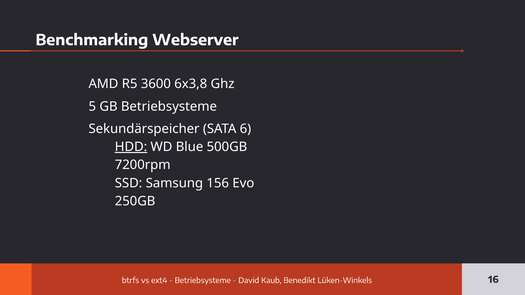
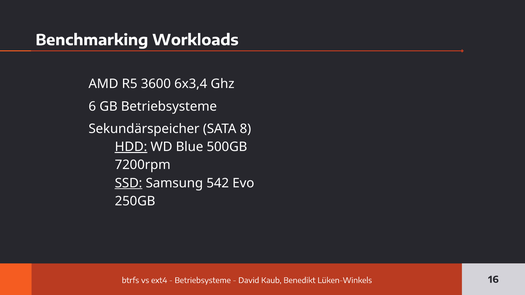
Webserver: Webserver -> Workloads
6x3,8: 6x3,8 -> 6x3,4
5: 5 -> 6
6: 6 -> 8
SSD underline: none -> present
156: 156 -> 542
